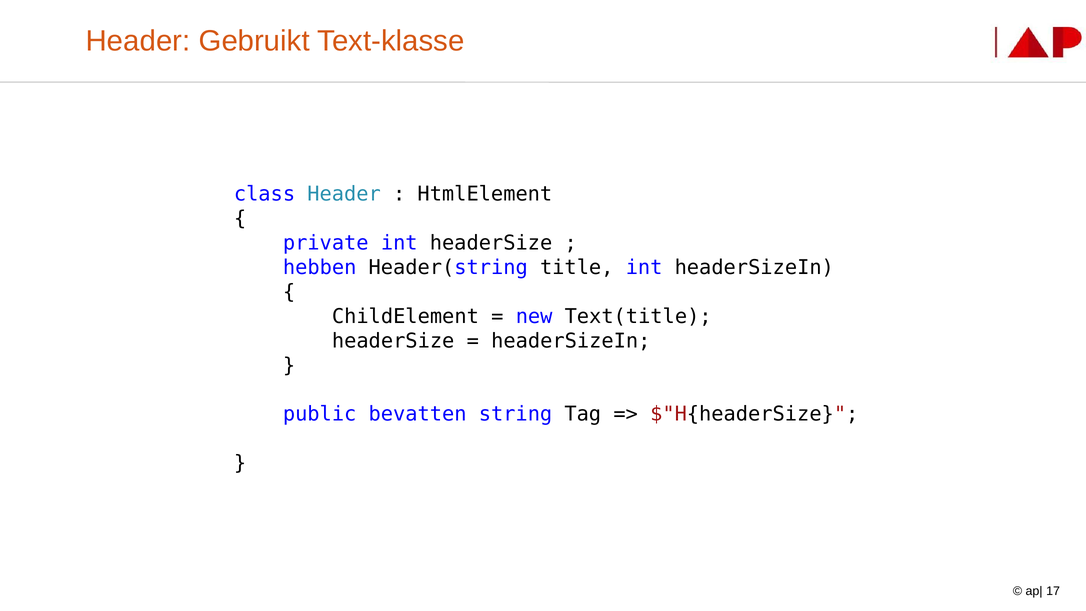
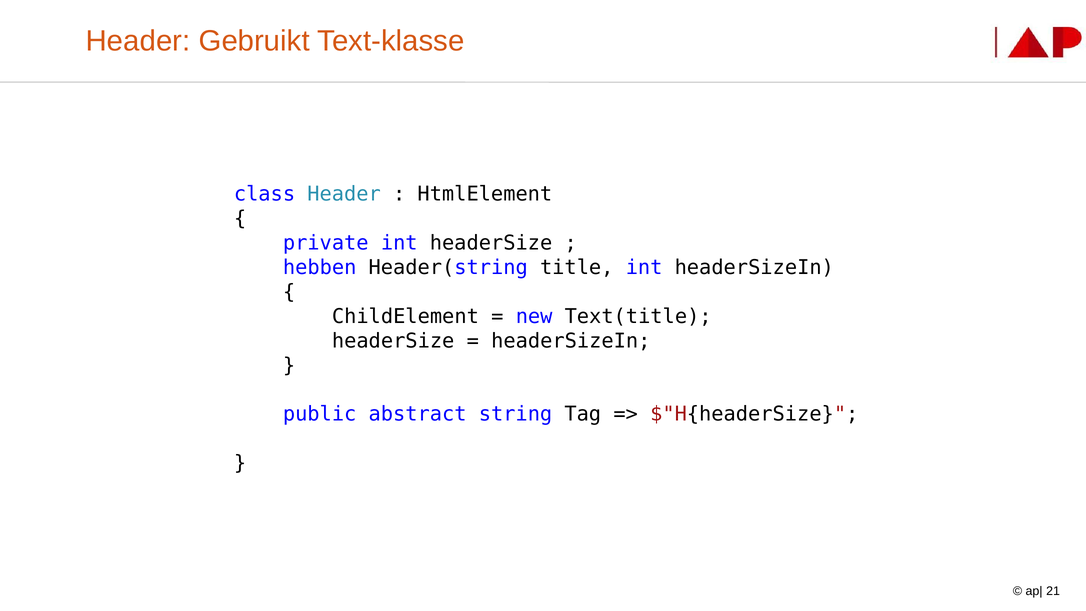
bevatten: bevatten -> abstract
17: 17 -> 21
